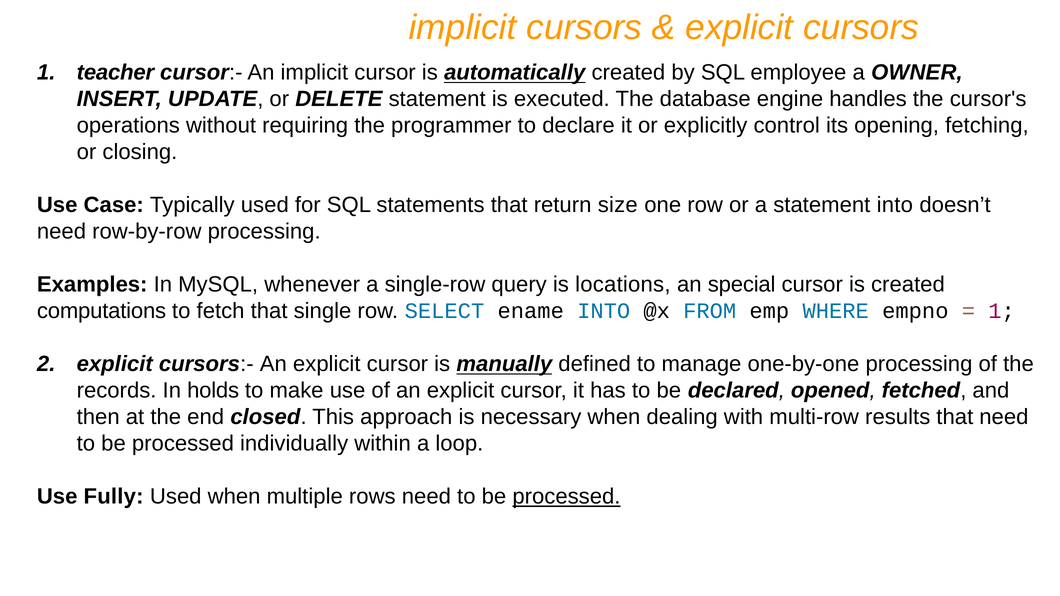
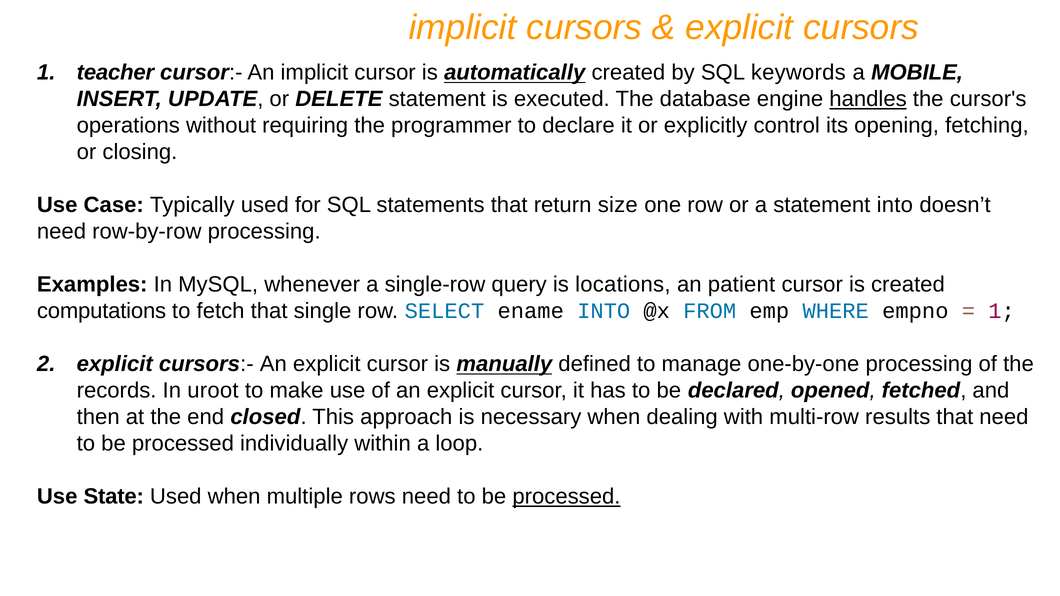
employee: employee -> keywords
OWNER: OWNER -> MOBILE
handles underline: none -> present
special: special -> patient
holds: holds -> uroot
Fully: Fully -> State
